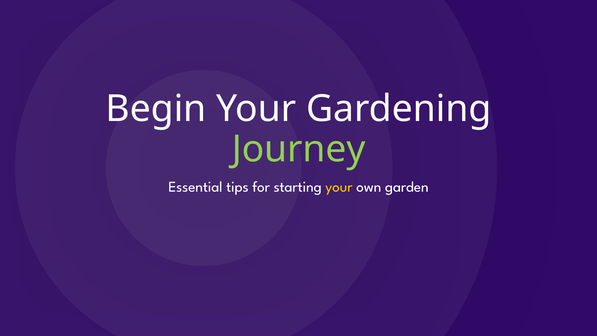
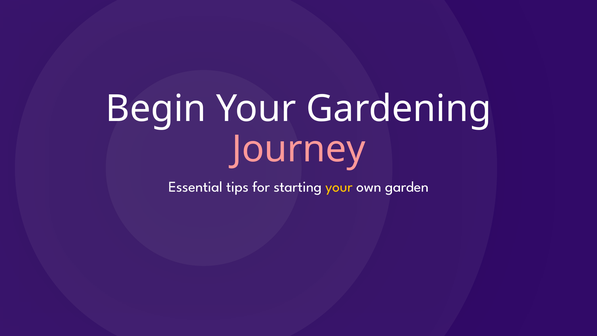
Journey colour: light green -> pink
